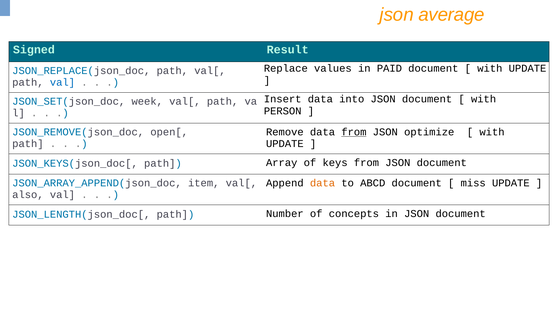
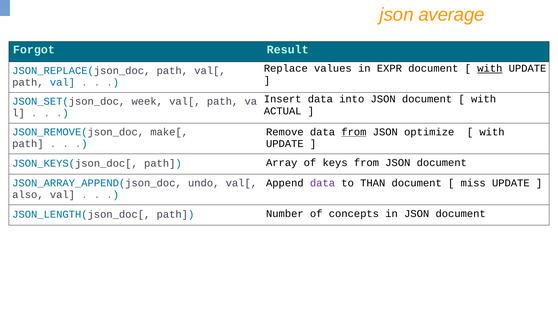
Signed: Signed -> Forgot
PAID: PAID -> EXPR
with at (490, 68) underline: none -> present
PERSON: PERSON -> ACTUAL
open[: open[ -> make[
item: item -> undo
data at (323, 183) colour: orange -> purple
ABCD: ABCD -> THAN
